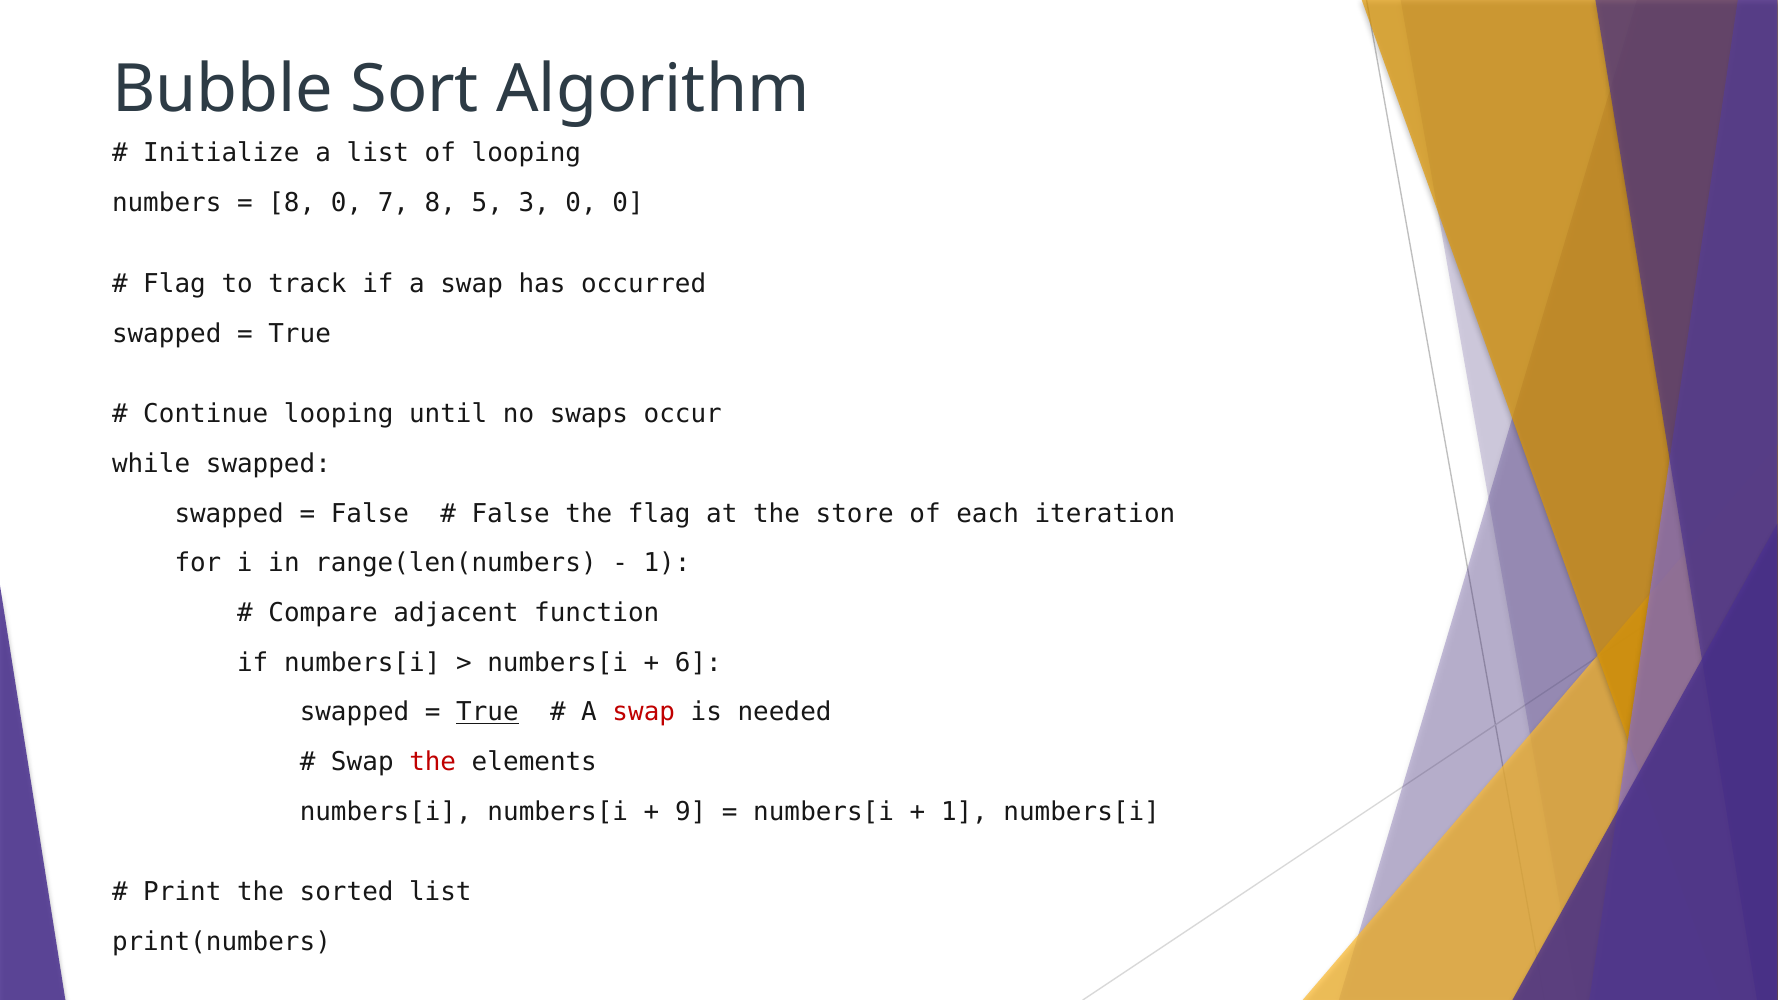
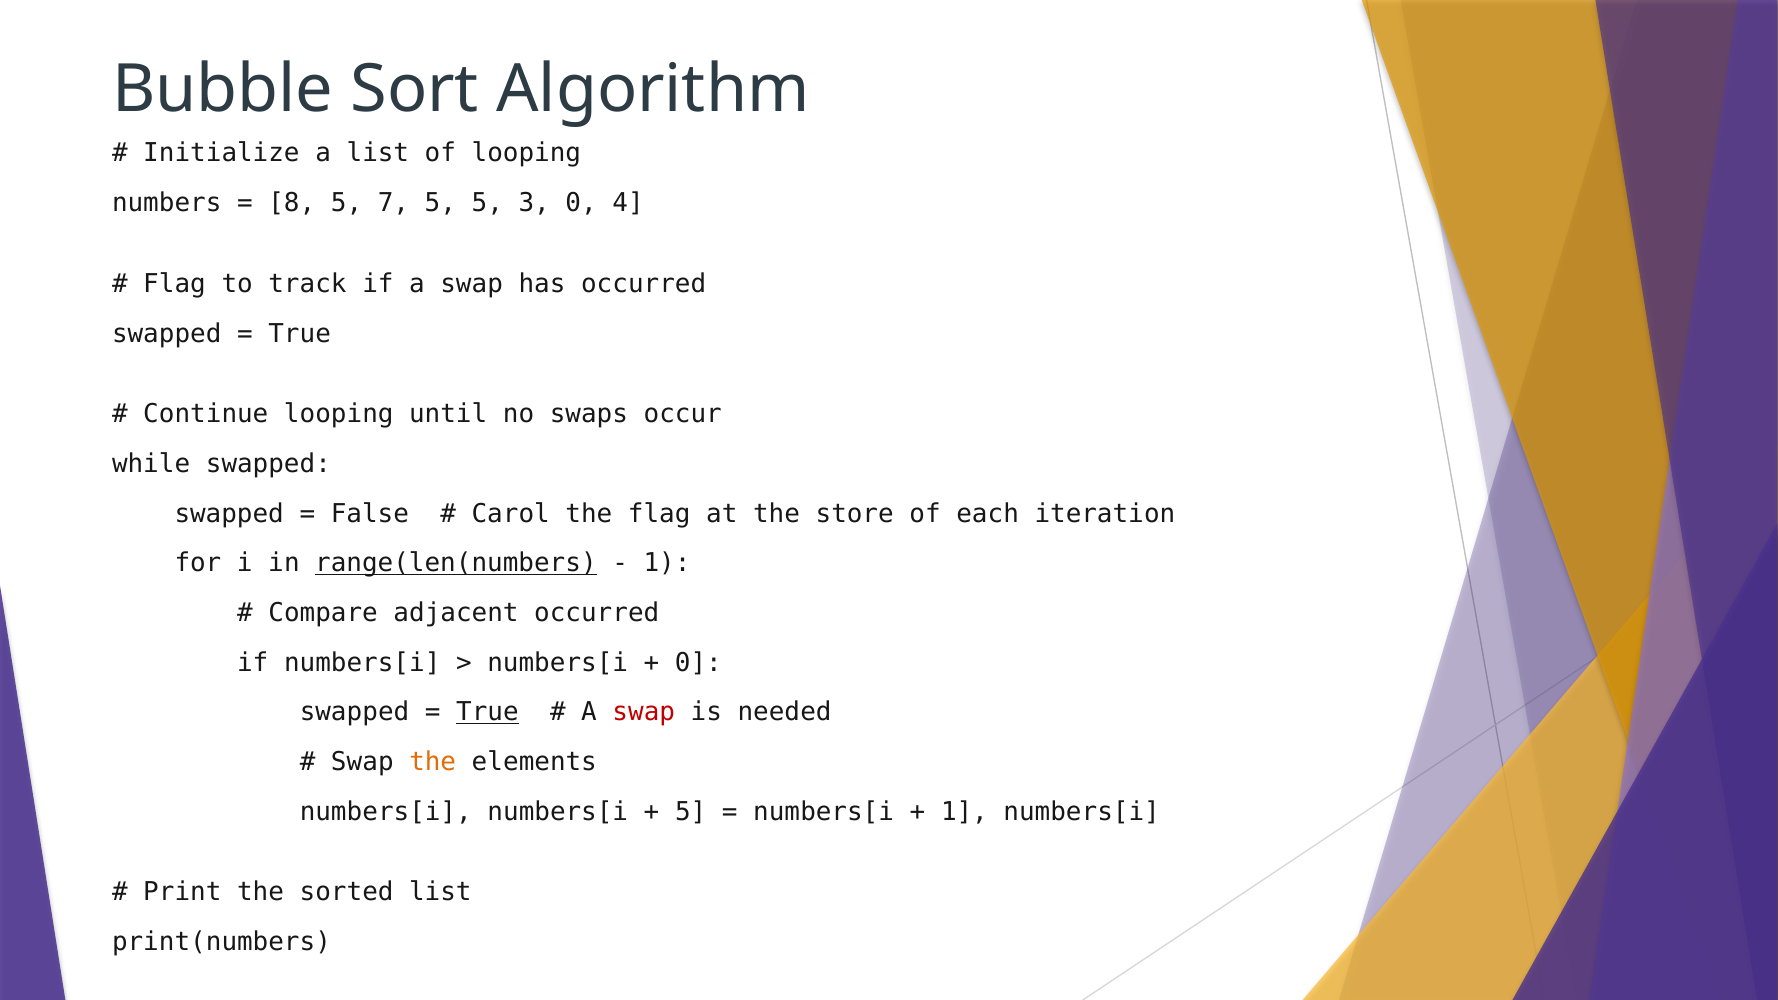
8 0: 0 -> 5
7 8: 8 -> 5
0 0: 0 -> 4
False at (511, 514): False -> Carol
range(len(numbers underline: none -> present
adjacent function: function -> occurred
6 at (698, 663): 6 -> 0
the at (433, 762) colour: red -> orange
9 at (691, 812): 9 -> 5
